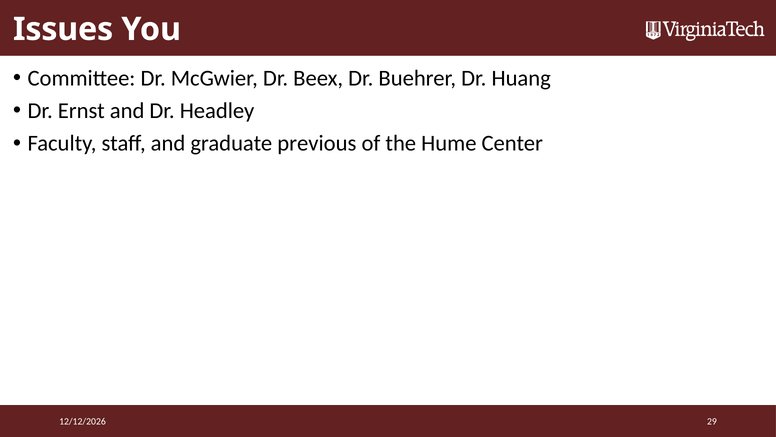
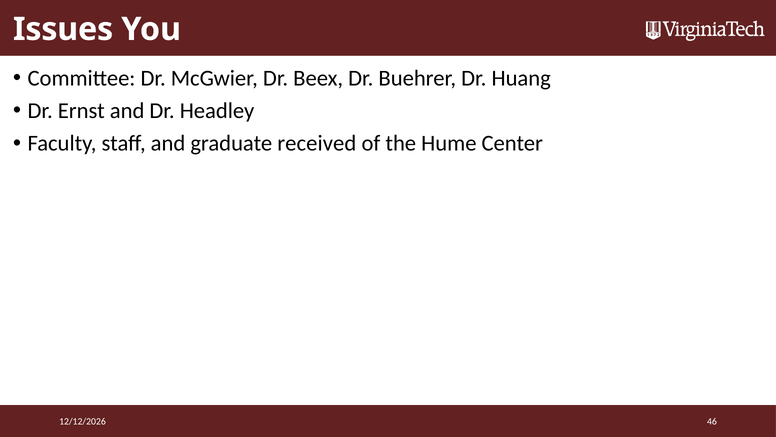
previous: previous -> received
29: 29 -> 46
